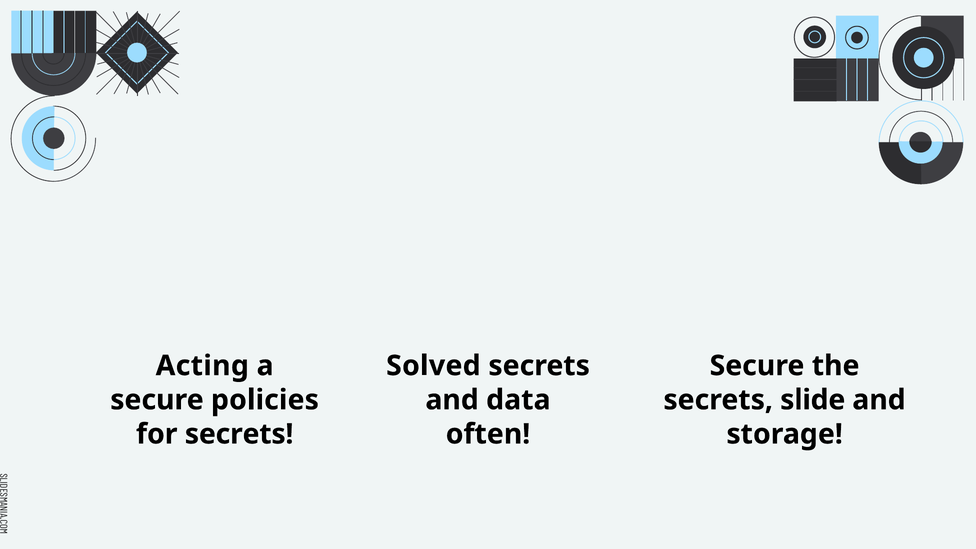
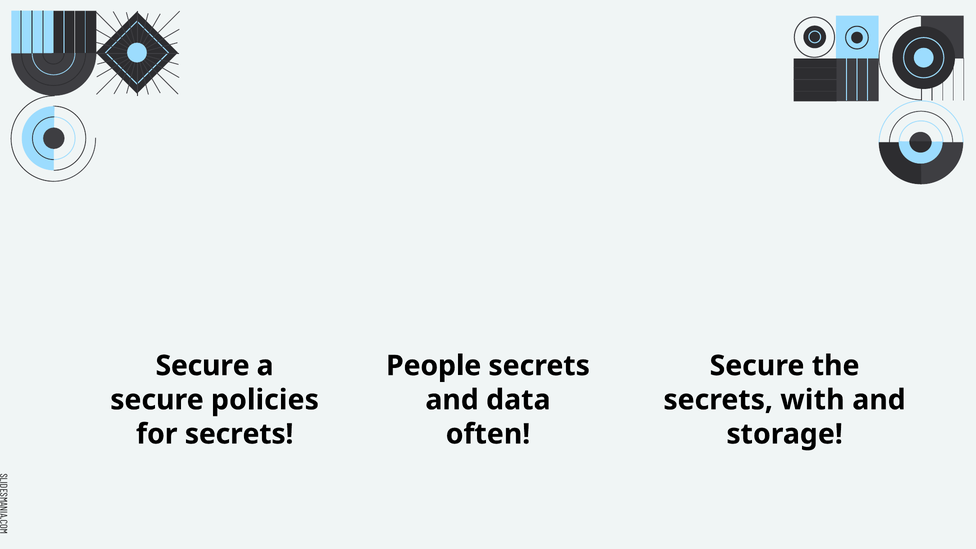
Acting at (202, 366): Acting -> Secure
Solved: Solved -> People
slide: slide -> with
